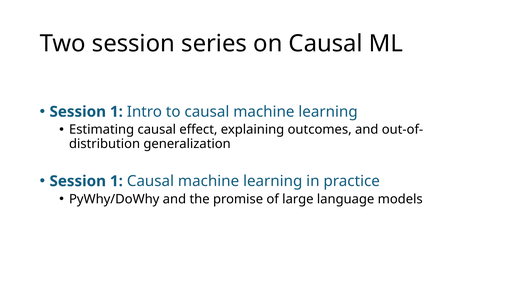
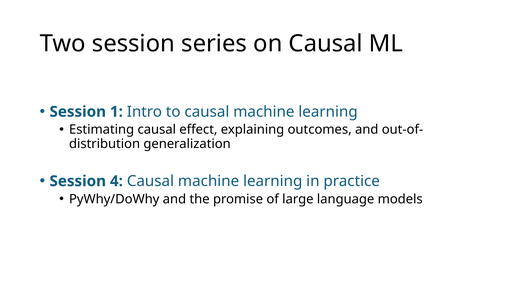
1 at (116, 181): 1 -> 4
